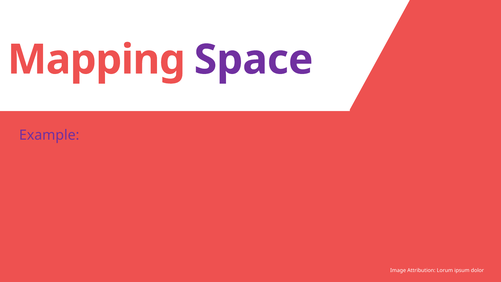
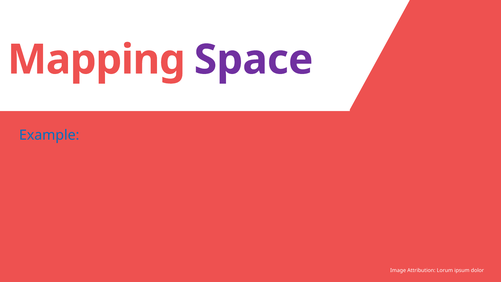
Example colour: purple -> blue
